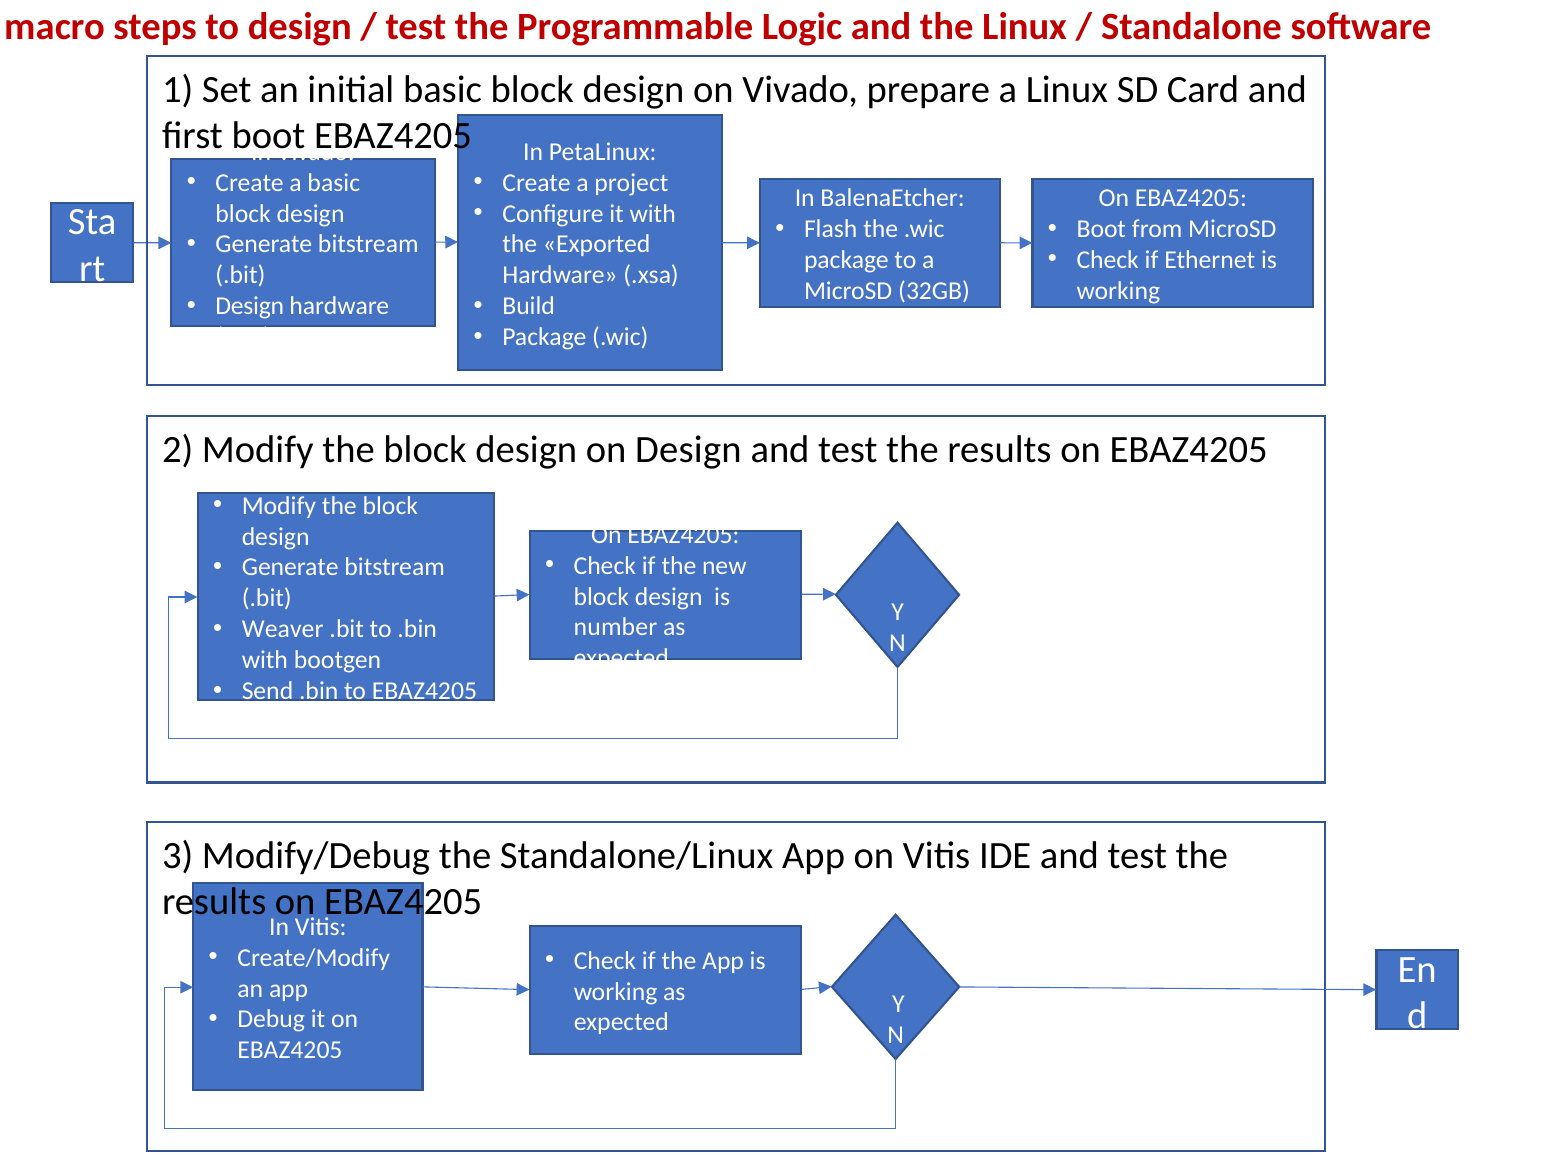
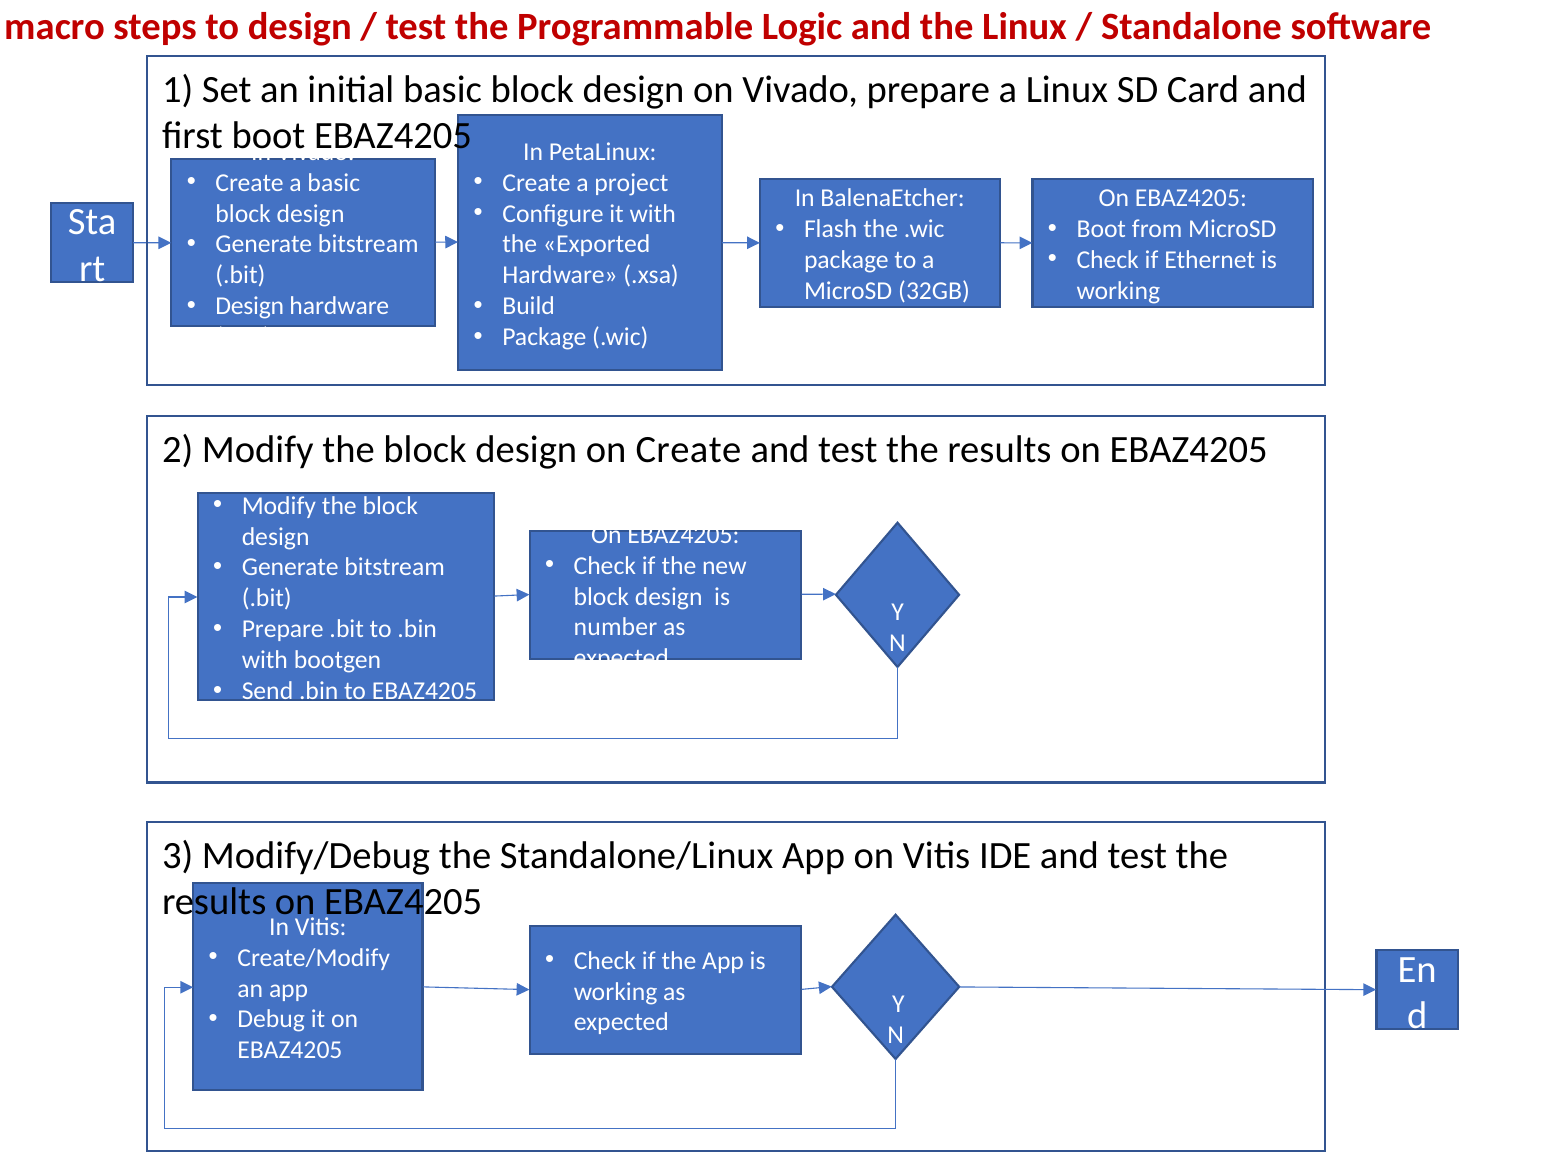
on Design: Design -> Create
Weaver at (283, 629): Weaver -> Prepare
